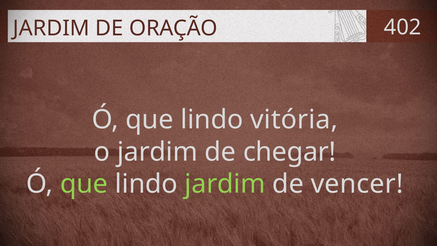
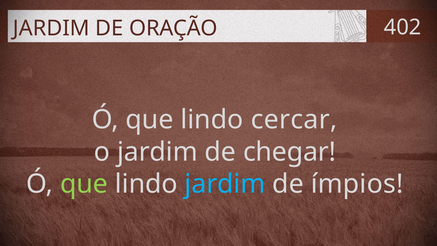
vitória: vitória -> cercar
jardim at (225, 184) colour: light green -> light blue
vencer: vencer -> ímpios
